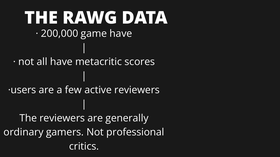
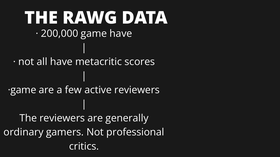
·users: ·users -> ·game
